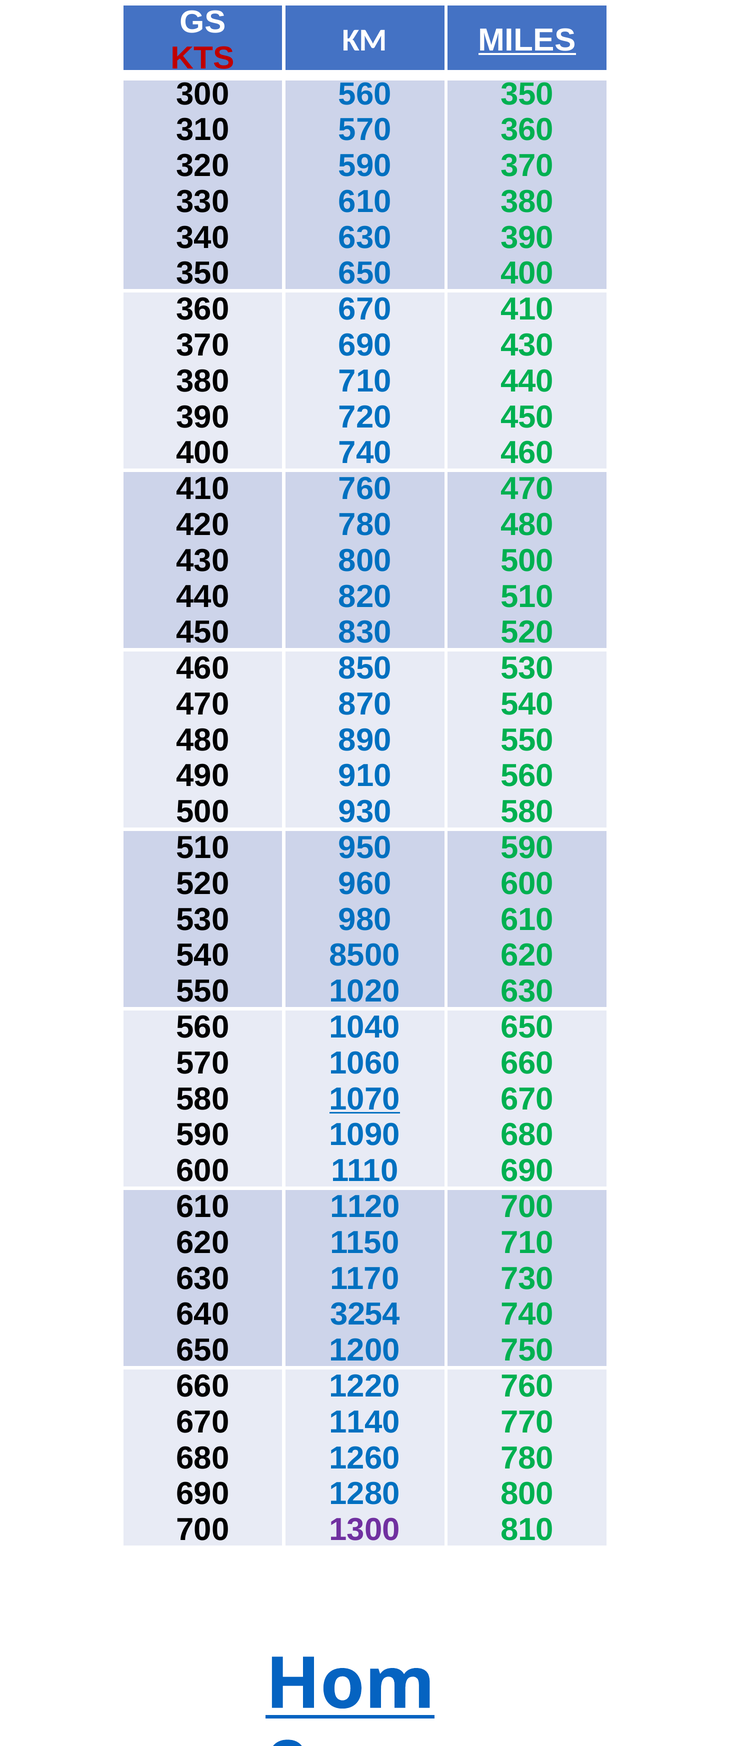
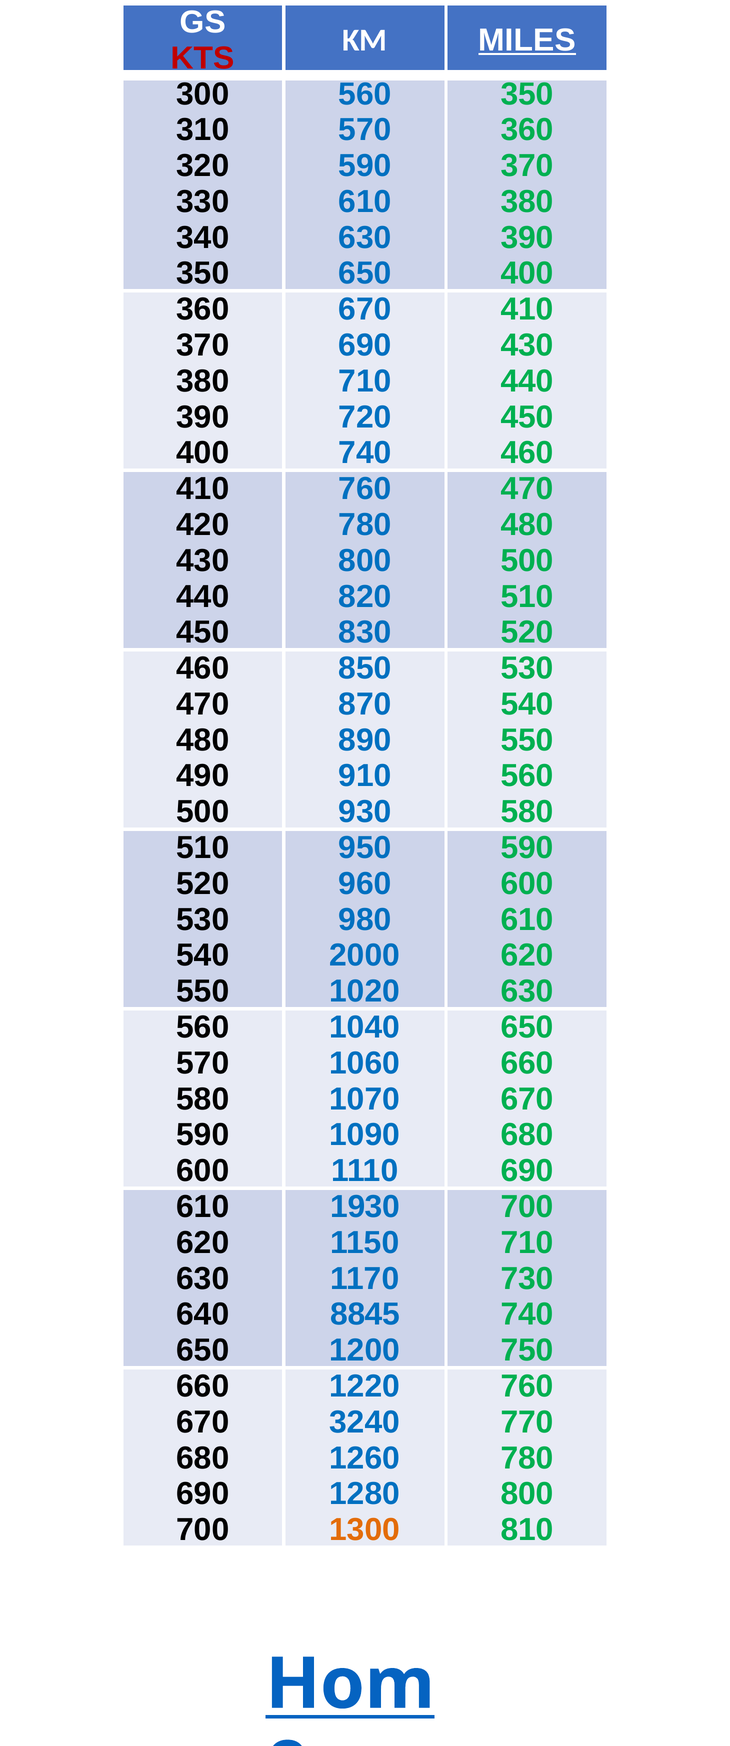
8500: 8500 -> 2000
1070 underline: present -> none
1120: 1120 -> 1930
3254: 3254 -> 8845
1140: 1140 -> 3240
1300 colour: purple -> orange
